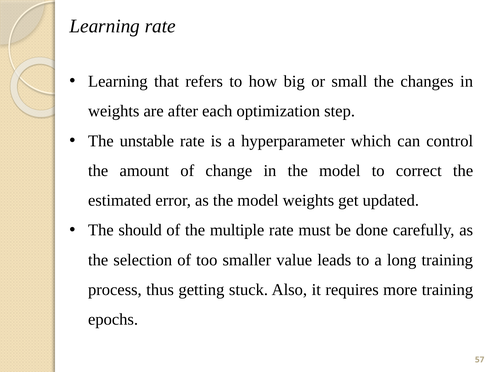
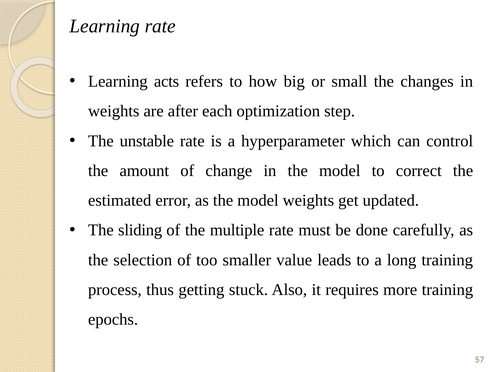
that: that -> acts
should: should -> sliding
